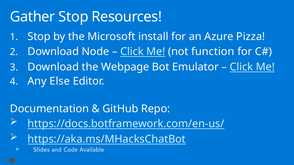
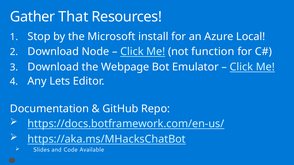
Gather Stop: Stop -> That
Pizza: Pizza -> Local
Else: Else -> Lets
